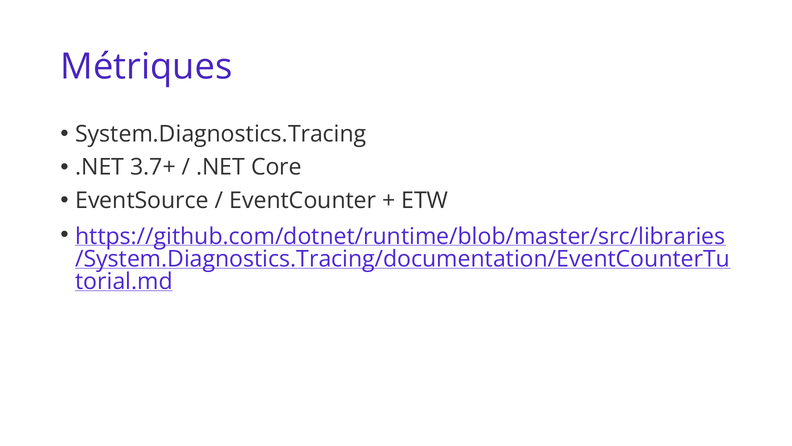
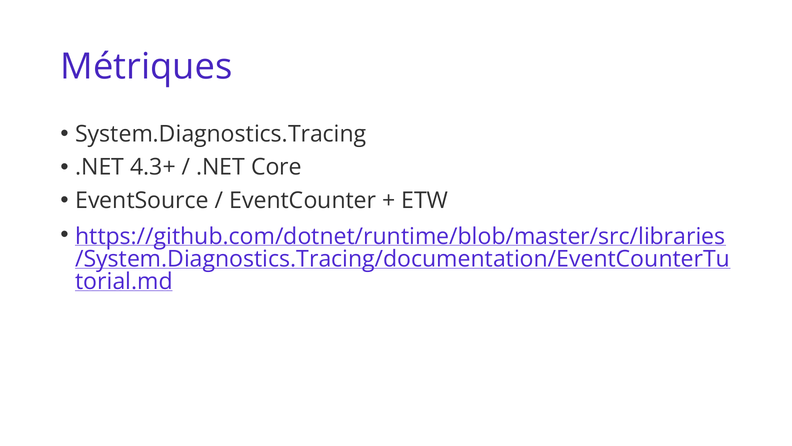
3.7+: 3.7+ -> 4.3+
